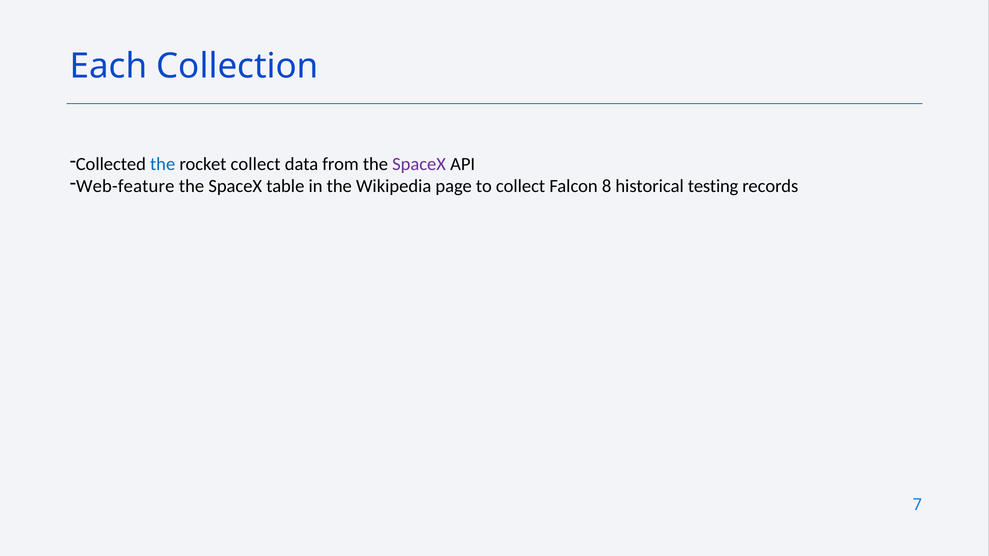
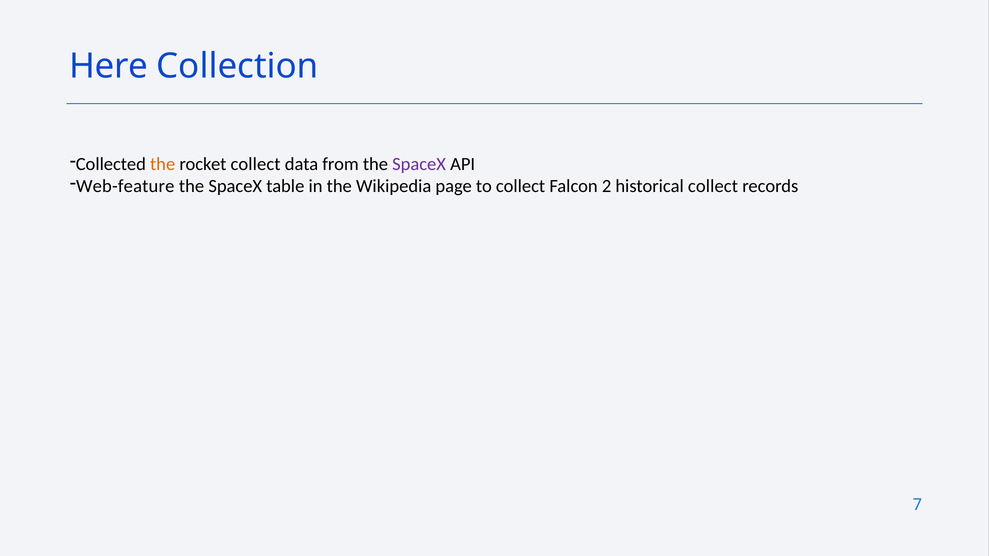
Each: Each -> Here
the at (163, 164) colour: blue -> orange
8: 8 -> 2
historical testing: testing -> collect
